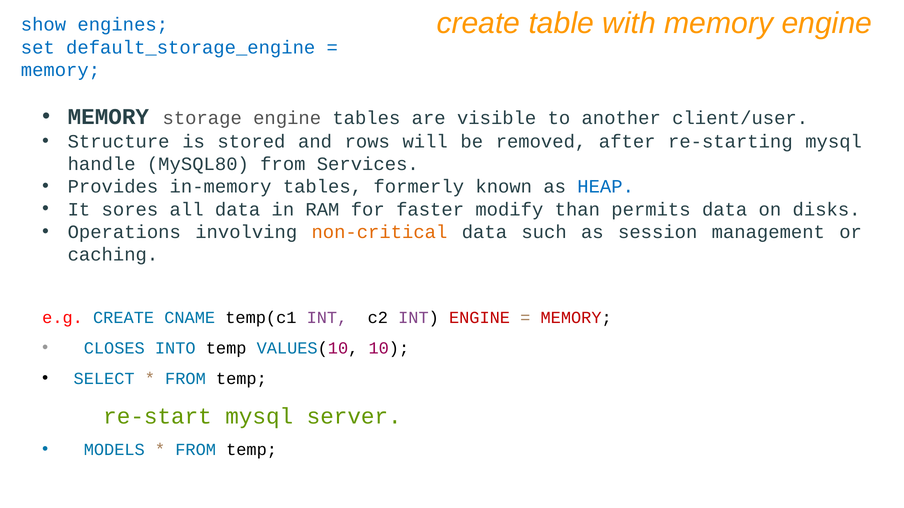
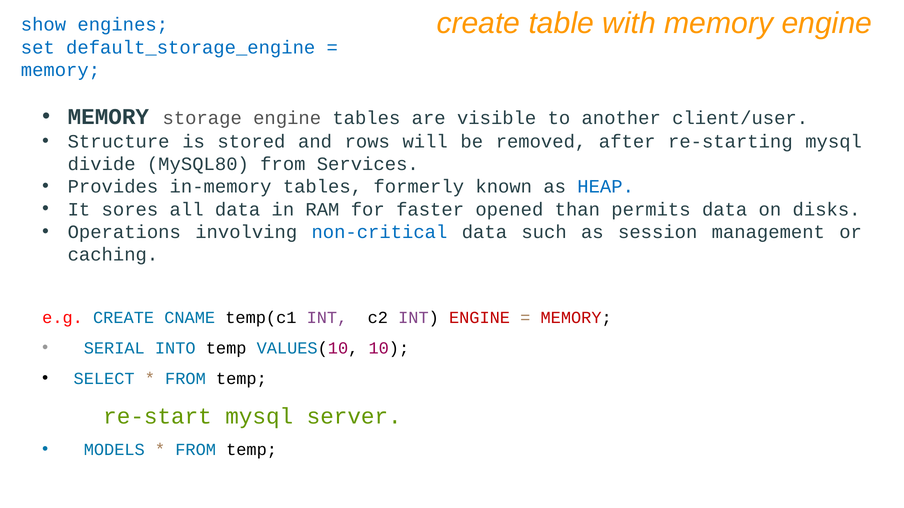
handle: handle -> divide
modify: modify -> opened
non-critical colour: orange -> blue
CLOSES: CLOSES -> SERIAL
